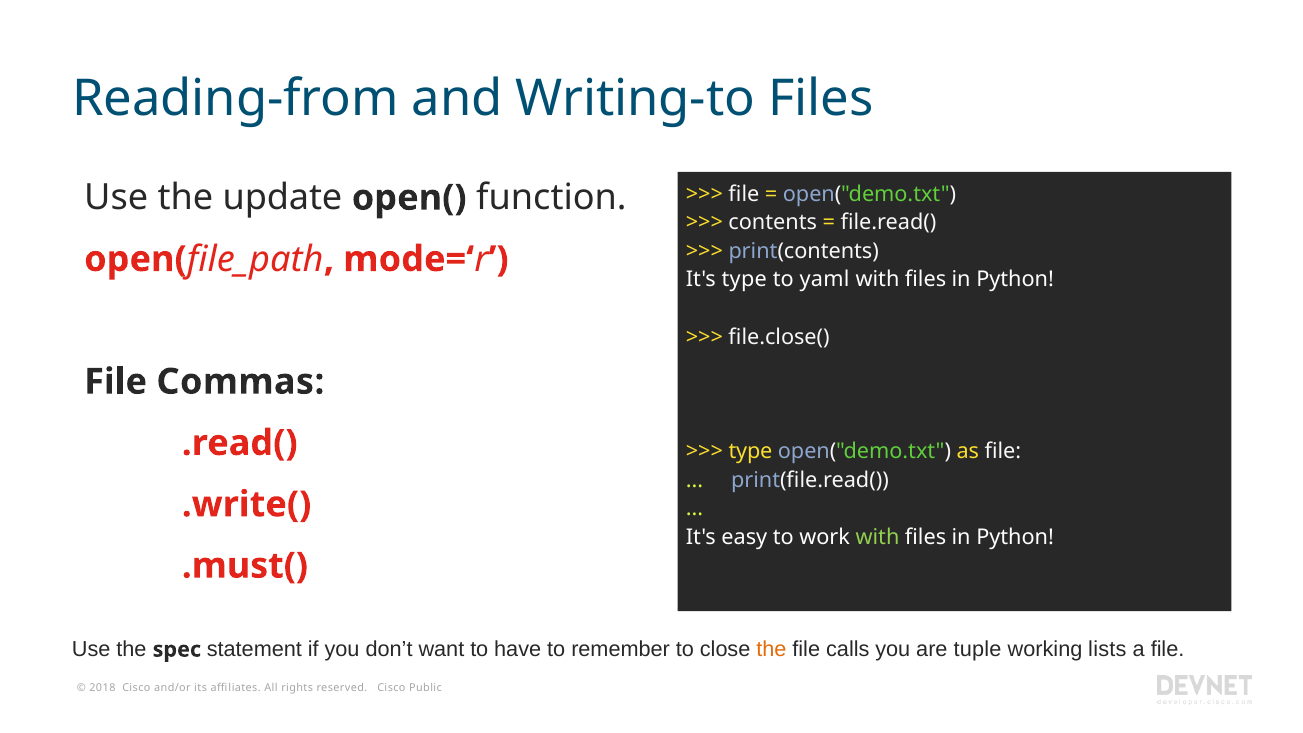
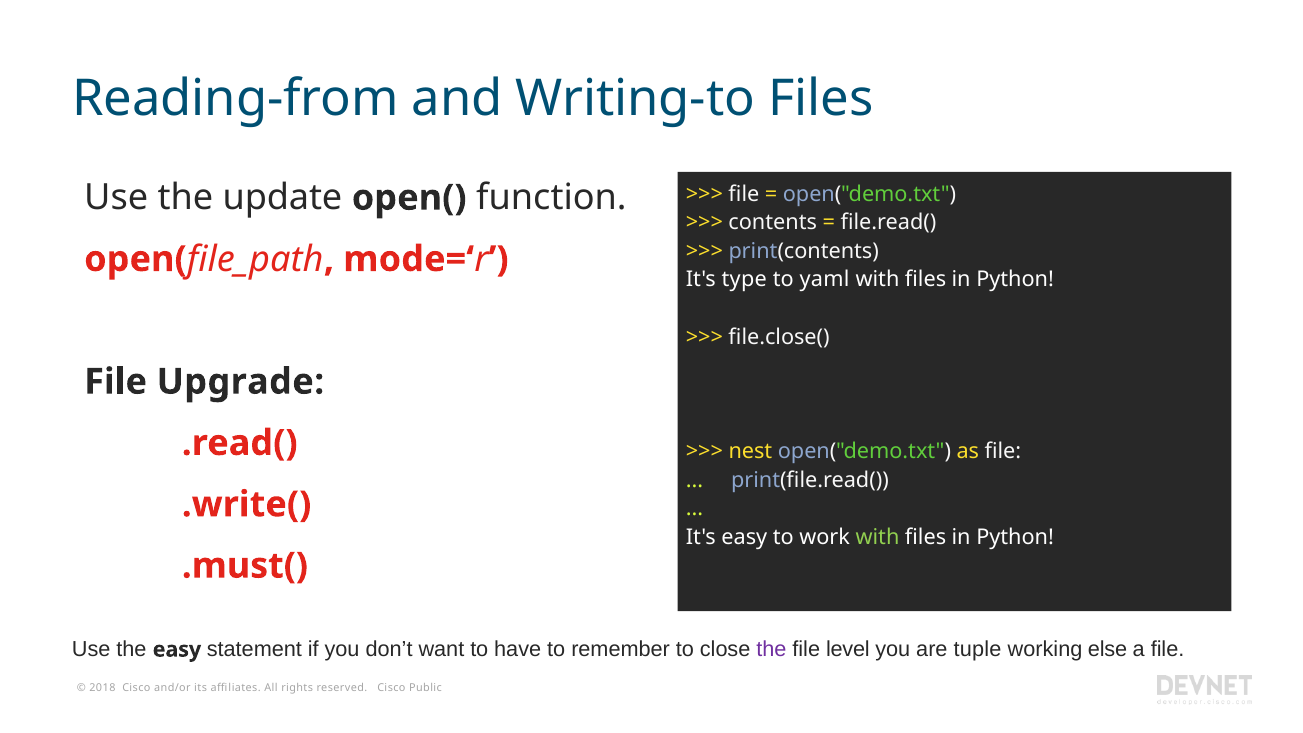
Commas: Commas -> Upgrade
type at (750, 451): type -> nest
the spec: spec -> easy
the at (771, 649) colour: orange -> purple
calls: calls -> level
lists: lists -> else
